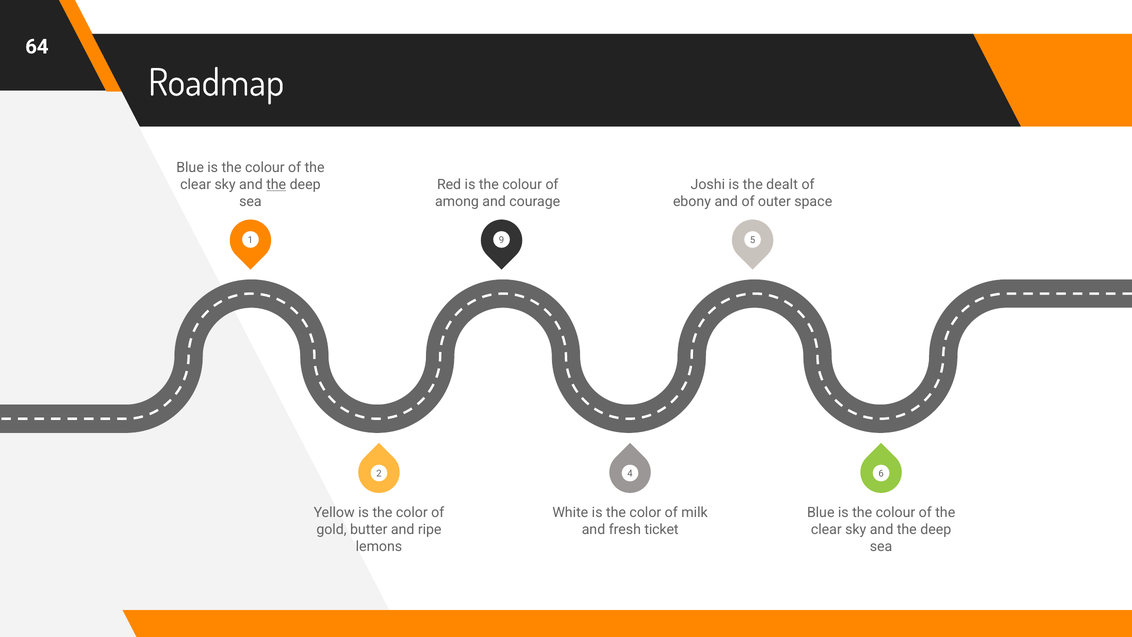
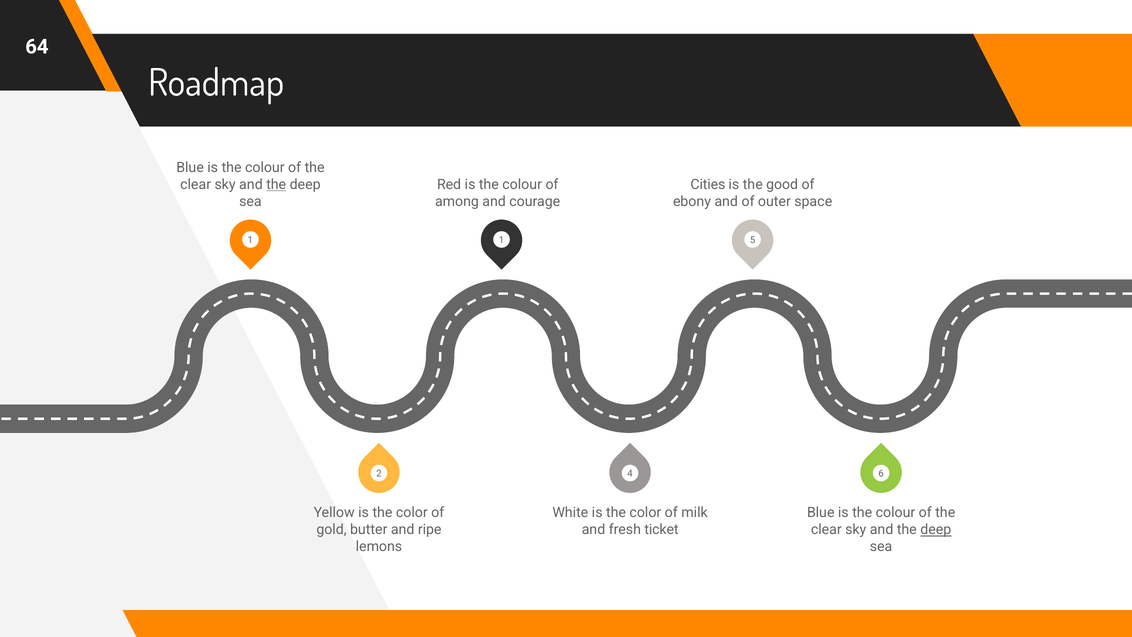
Joshi: Joshi -> Cities
dealt: dealt -> good
1 9: 9 -> 1
deep at (936, 530) underline: none -> present
